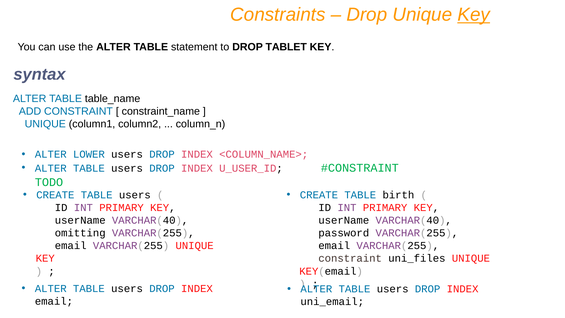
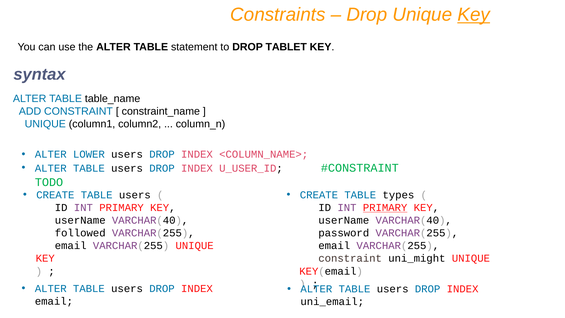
birth: birth -> types
PRIMARY at (385, 207) underline: none -> present
omitting: omitting -> followed
uni_files: uni_files -> uni_might
